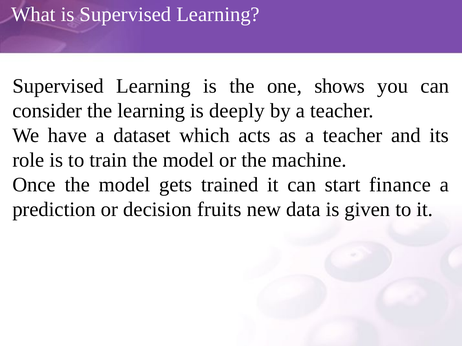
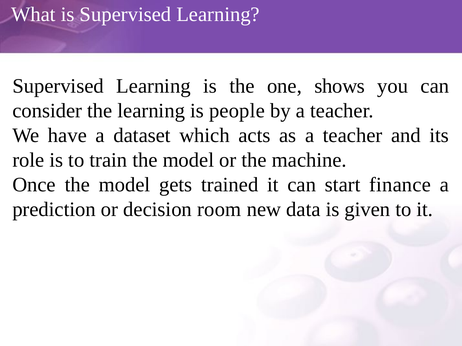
deeply: deeply -> people
fruits: fruits -> room
